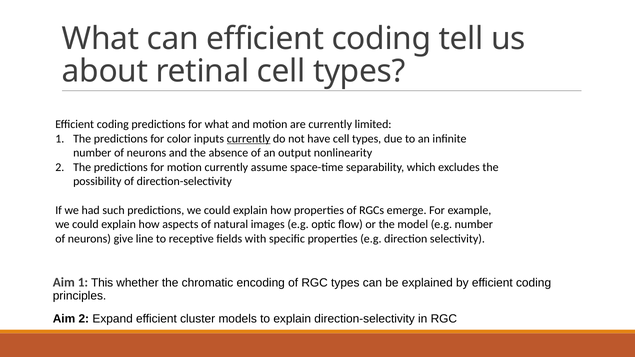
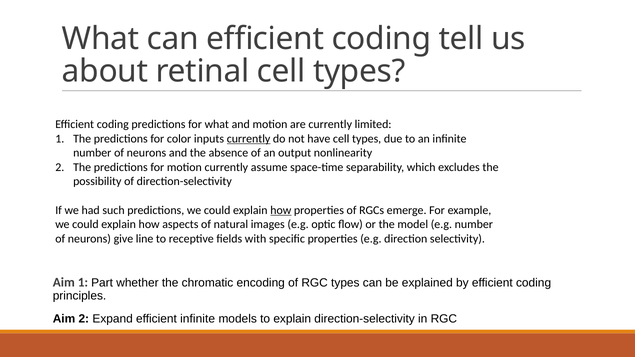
how at (281, 210) underline: none -> present
This: This -> Part
efficient cluster: cluster -> infinite
